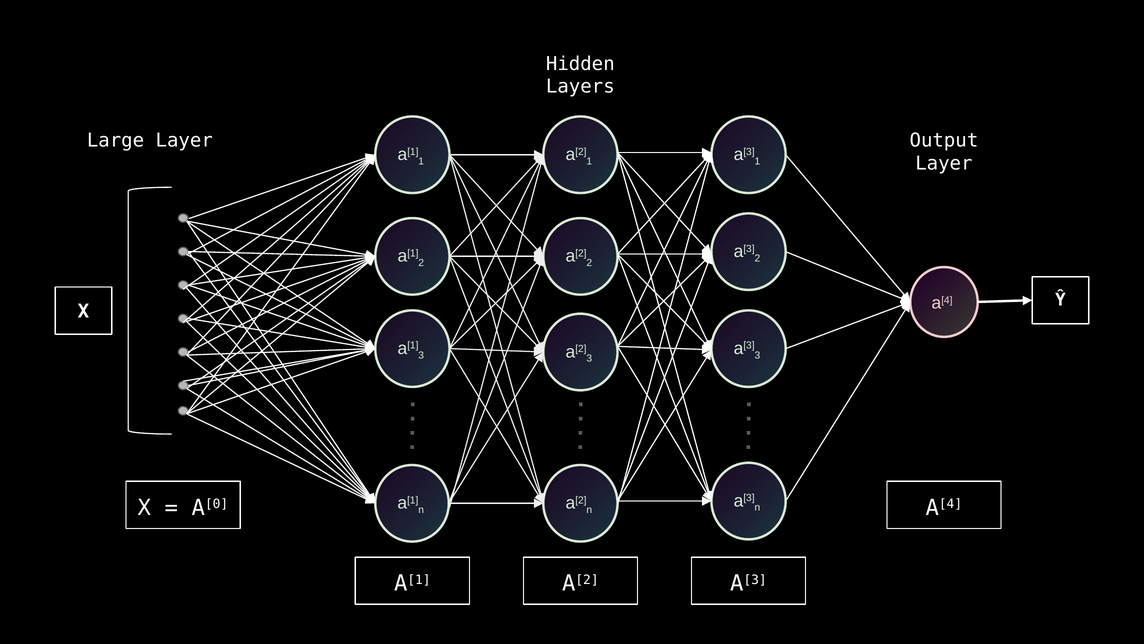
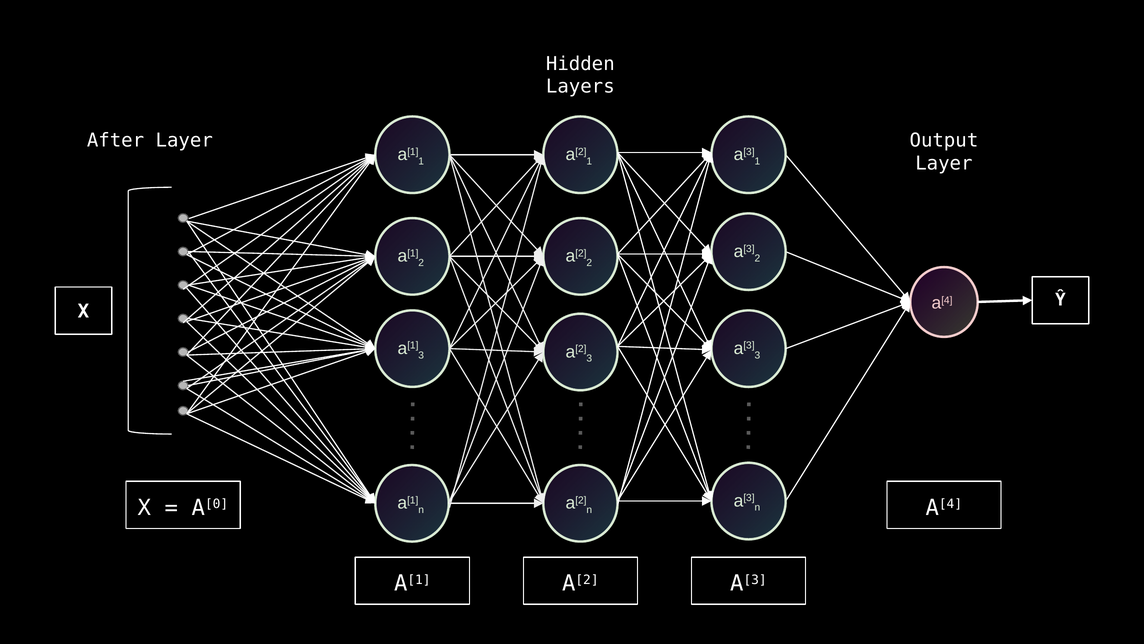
Large: Large -> After
